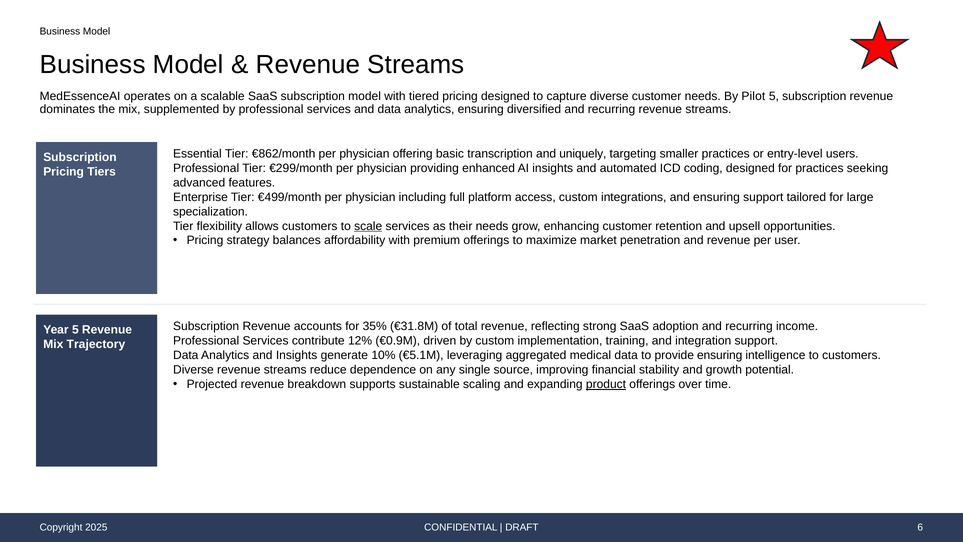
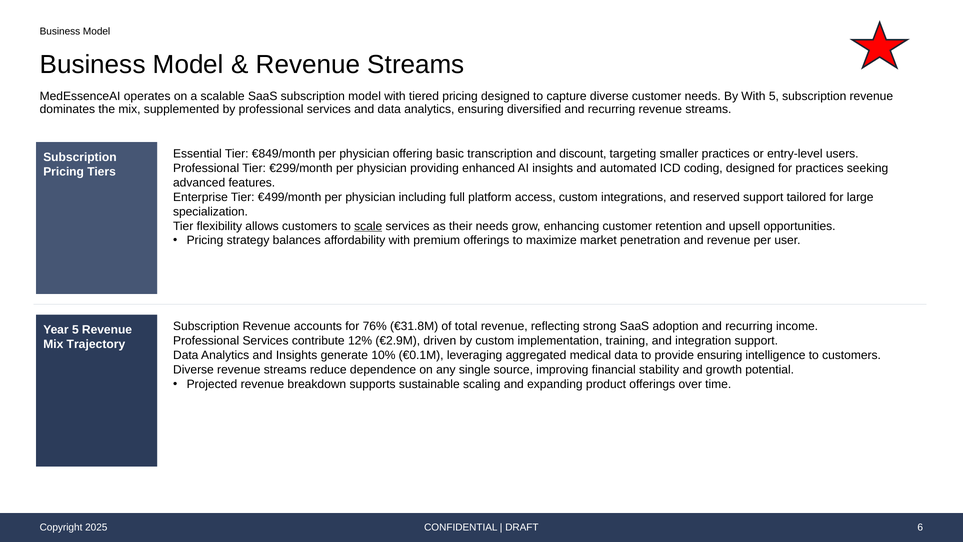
By Pilot: Pilot -> With
€862/month: €862/month -> €849/month
uniquely: uniquely -> discount
and ensuring: ensuring -> reserved
35%: 35% -> 76%
€0.9M: €0.9M -> €2.9M
€5.1M: €5.1M -> €0.1M
product underline: present -> none
